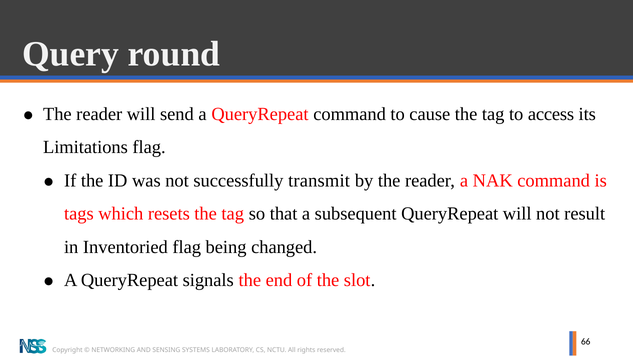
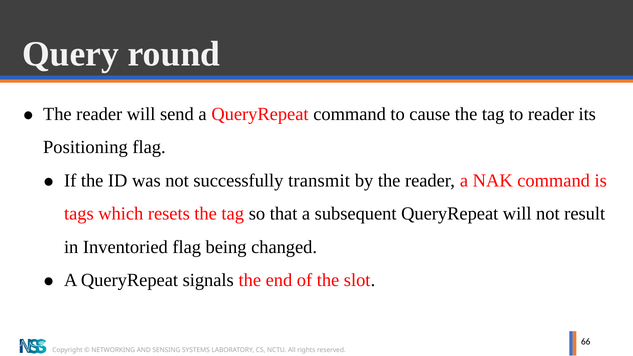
to access: access -> reader
Limitations: Limitations -> Positioning
